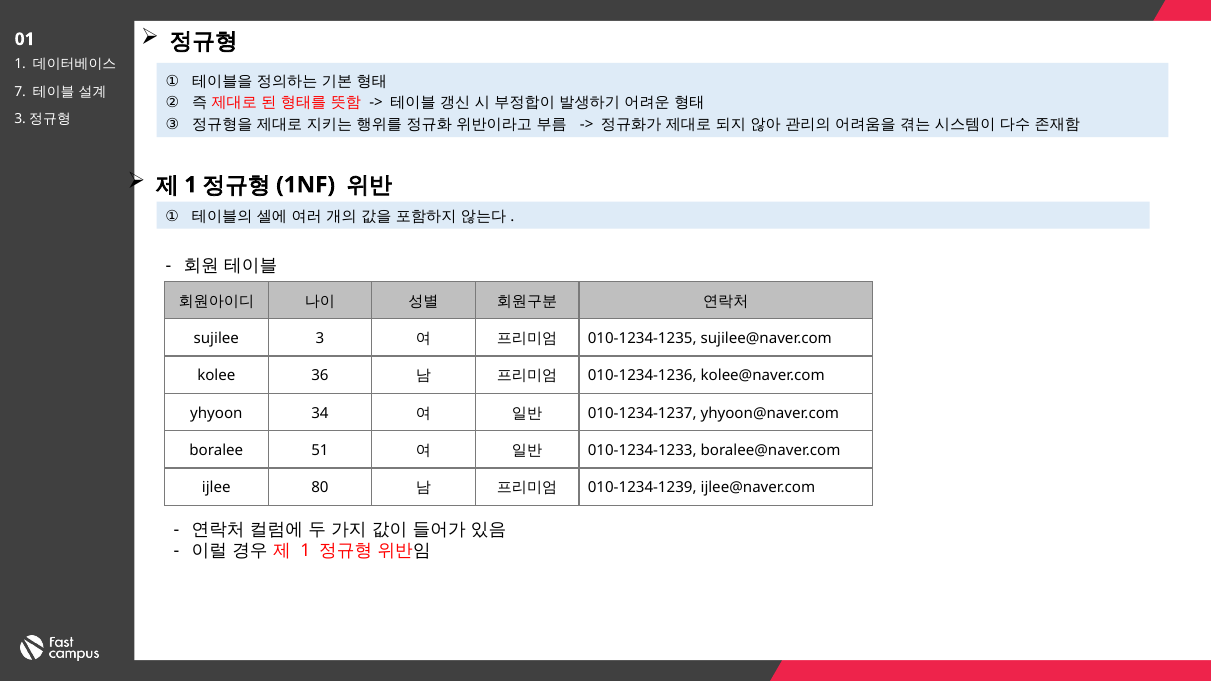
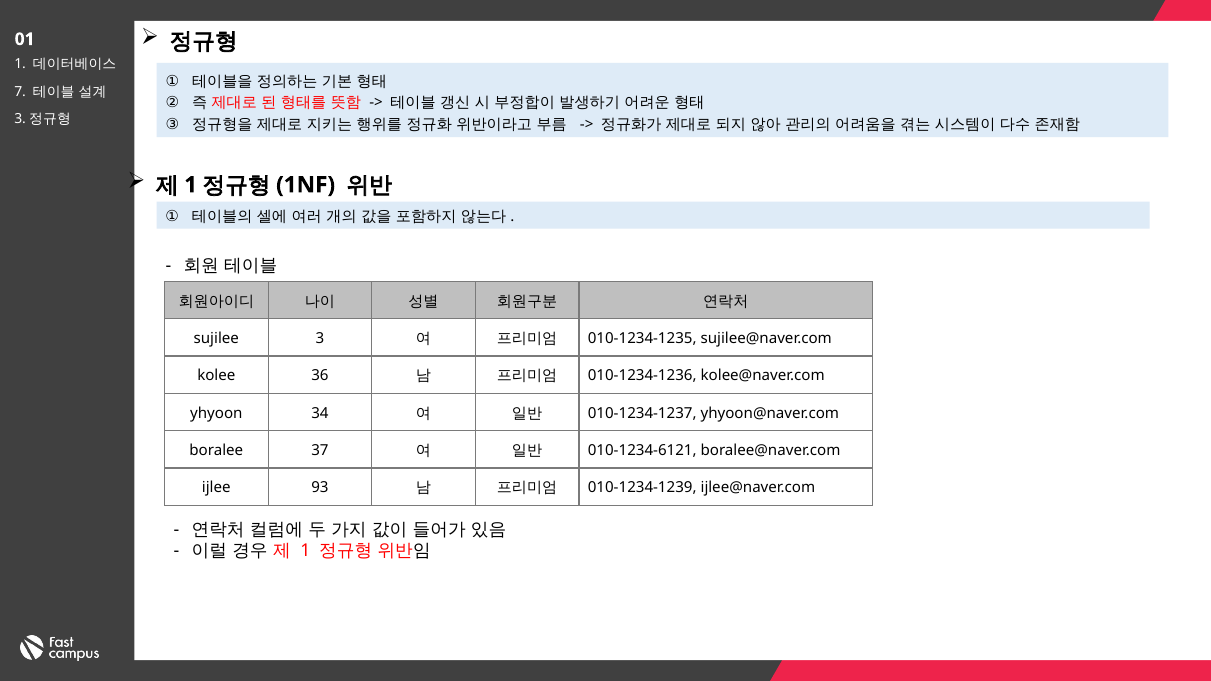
51: 51 -> 37
010-1234-1233: 010-1234-1233 -> 010-1234-6121
80: 80 -> 93
